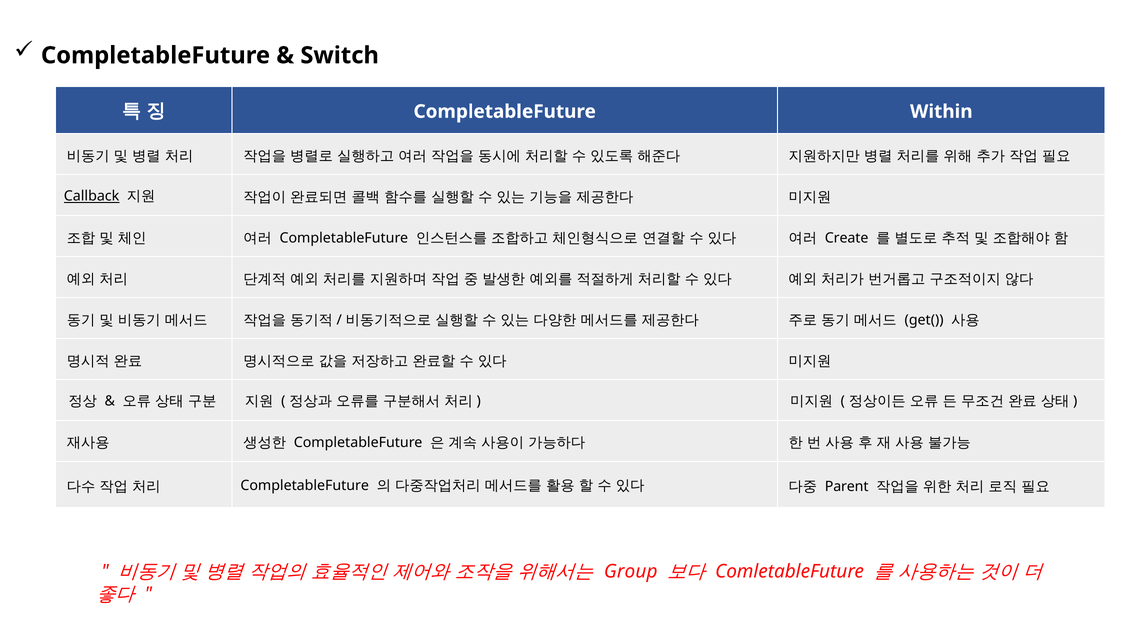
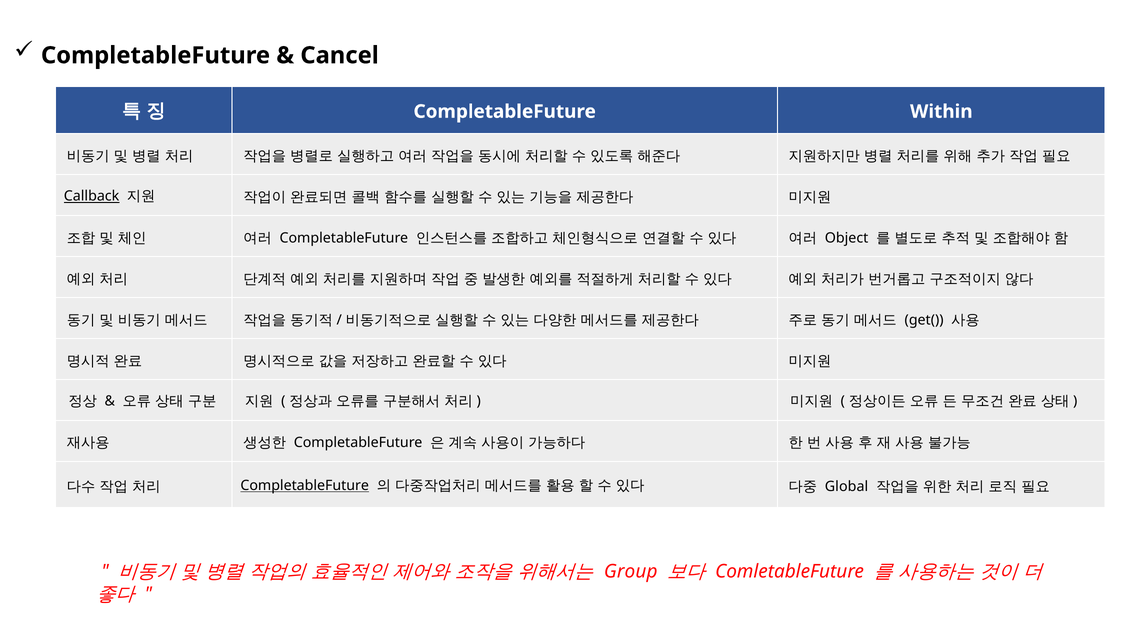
Switch: Switch -> Cancel
Create: Create -> Object
CompletableFuture at (305, 486) underline: none -> present
Parent: Parent -> Global
